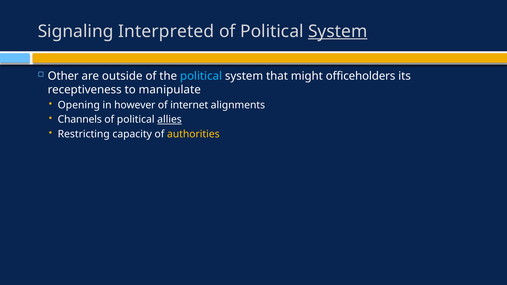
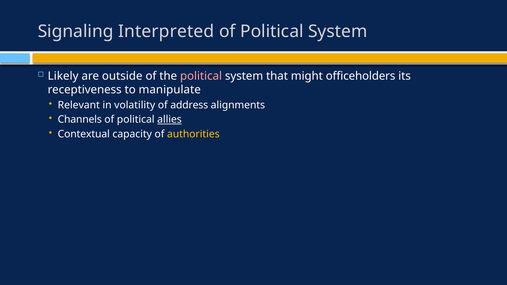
System at (338, 31) underline: present -> none
Other: Other -> Likely
political at (201, 76) colour: light blue -> pink
Opening: Opening -> Relevant
however: however -> volatility
internet: internet -> address
Restricting: Restricting -> Contextual
